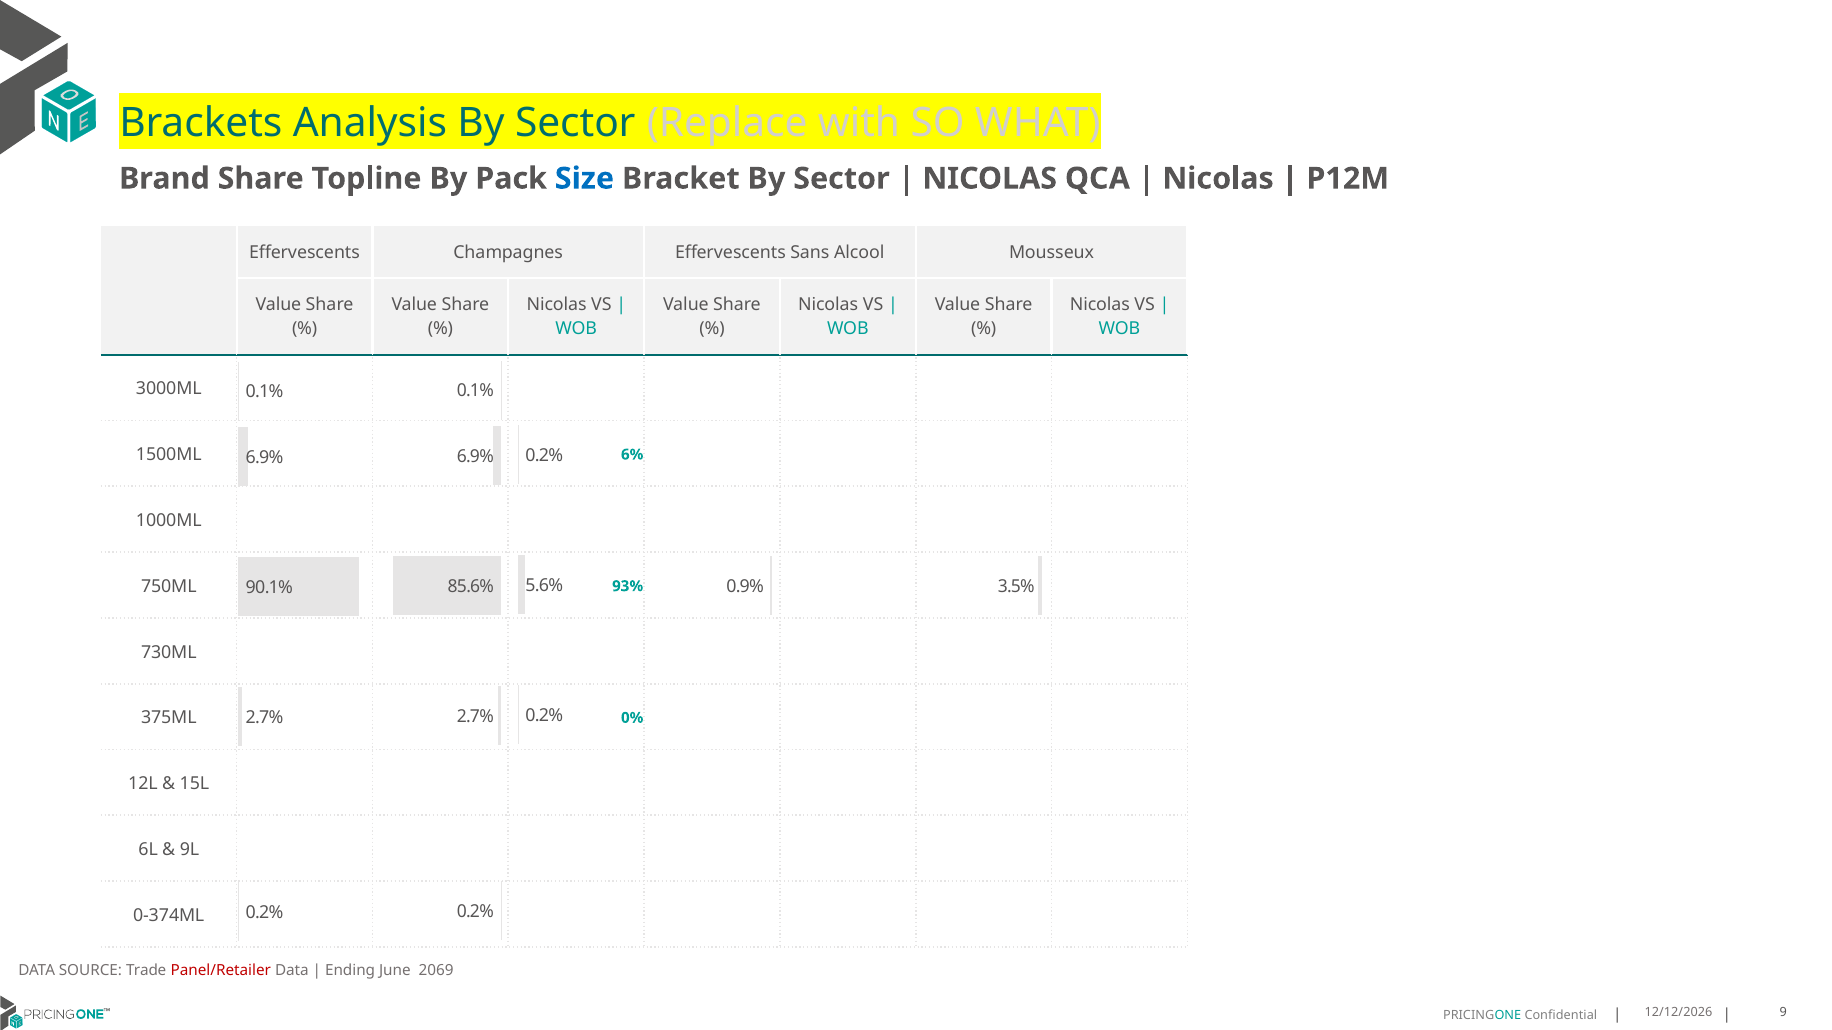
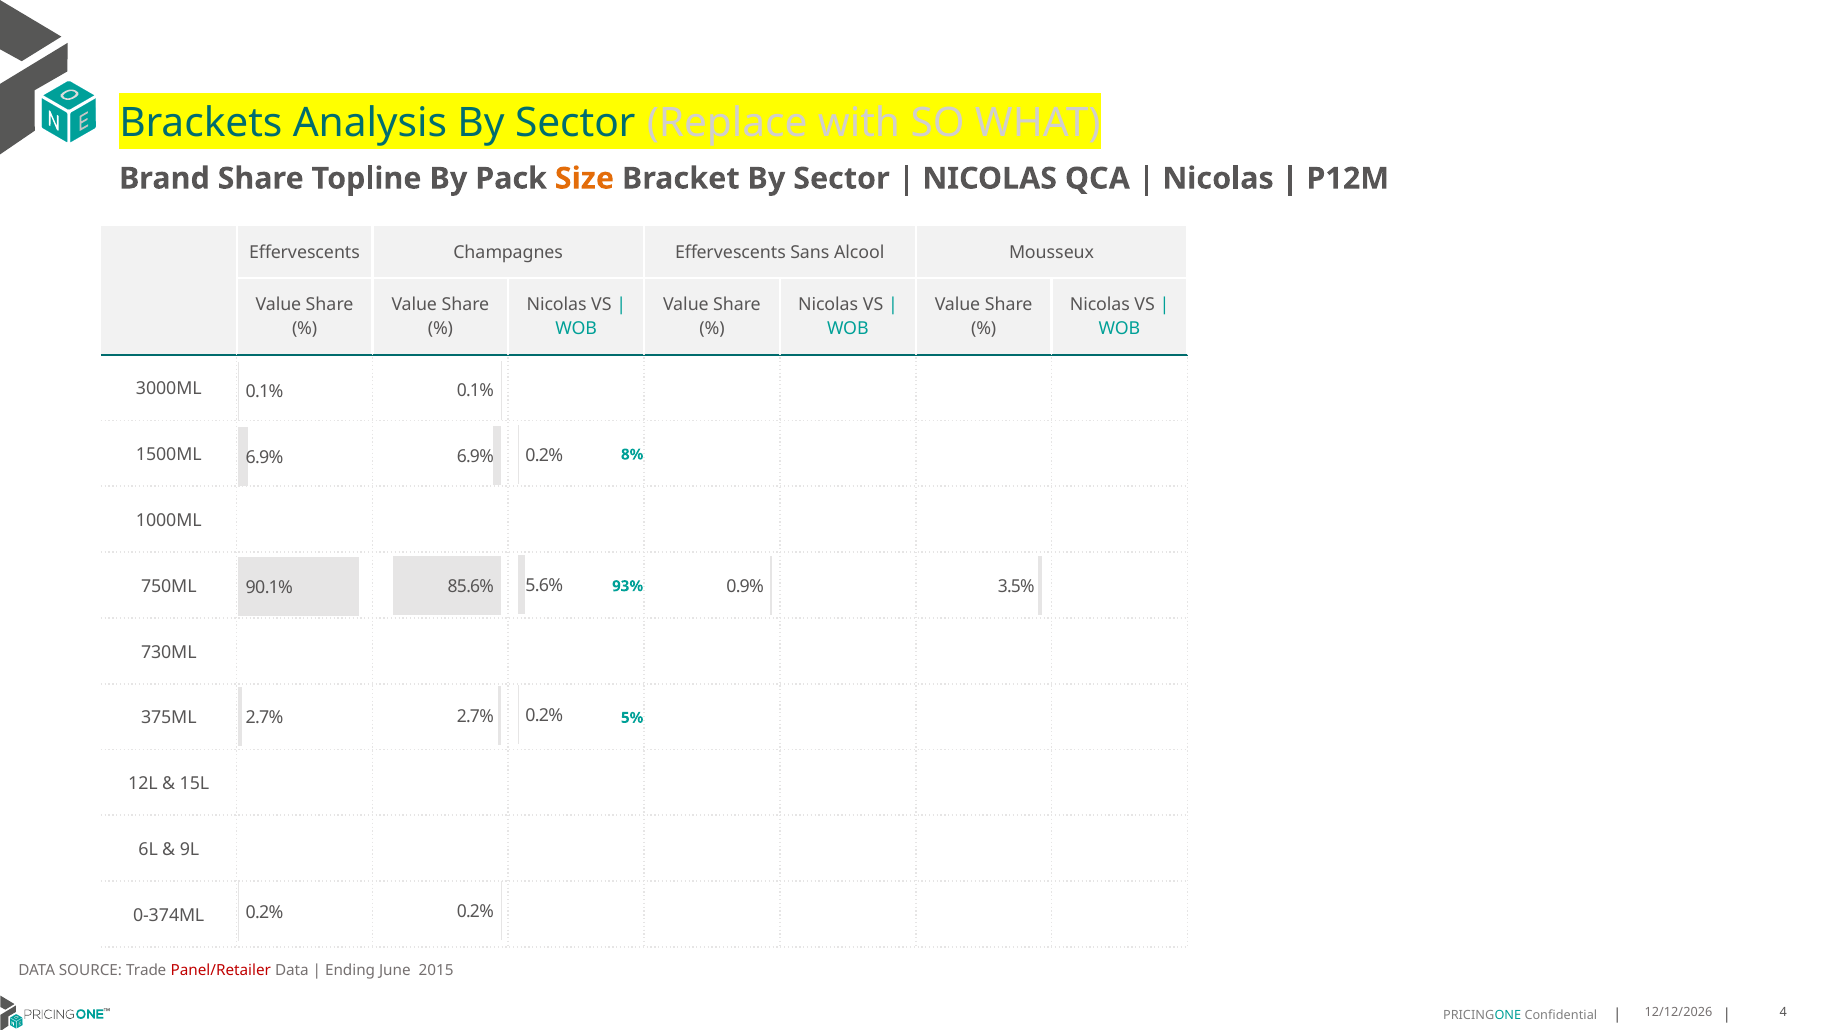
Size colour: blue -> orange
6%: 6% -> 8%
0%: 0% -> 5%
2069: 2069 -> 2015
9: 9 -> 4
